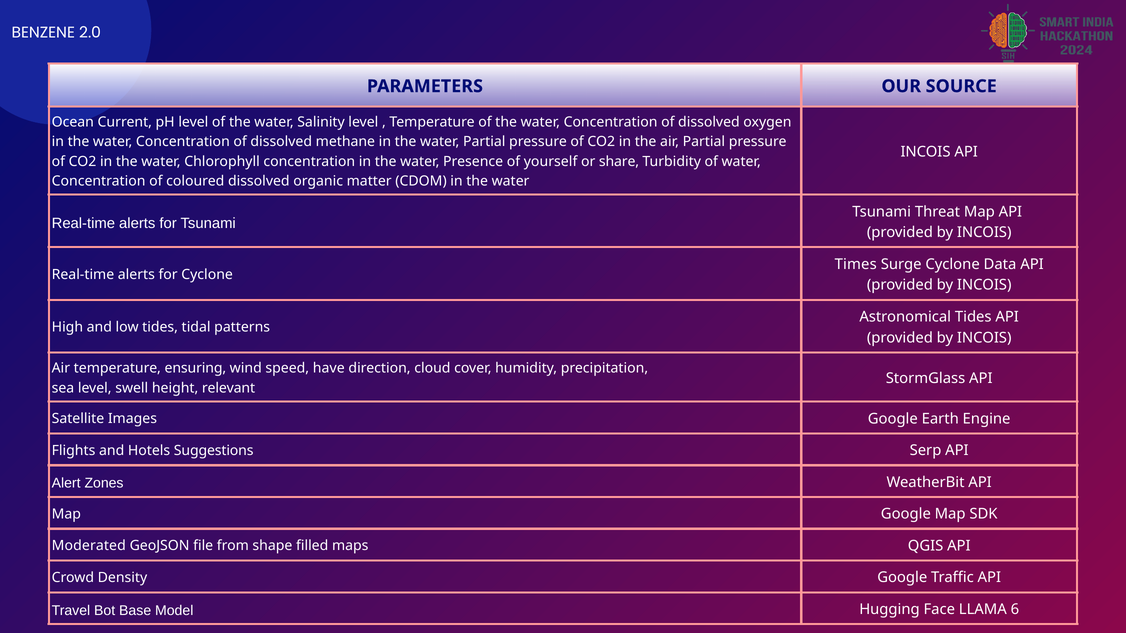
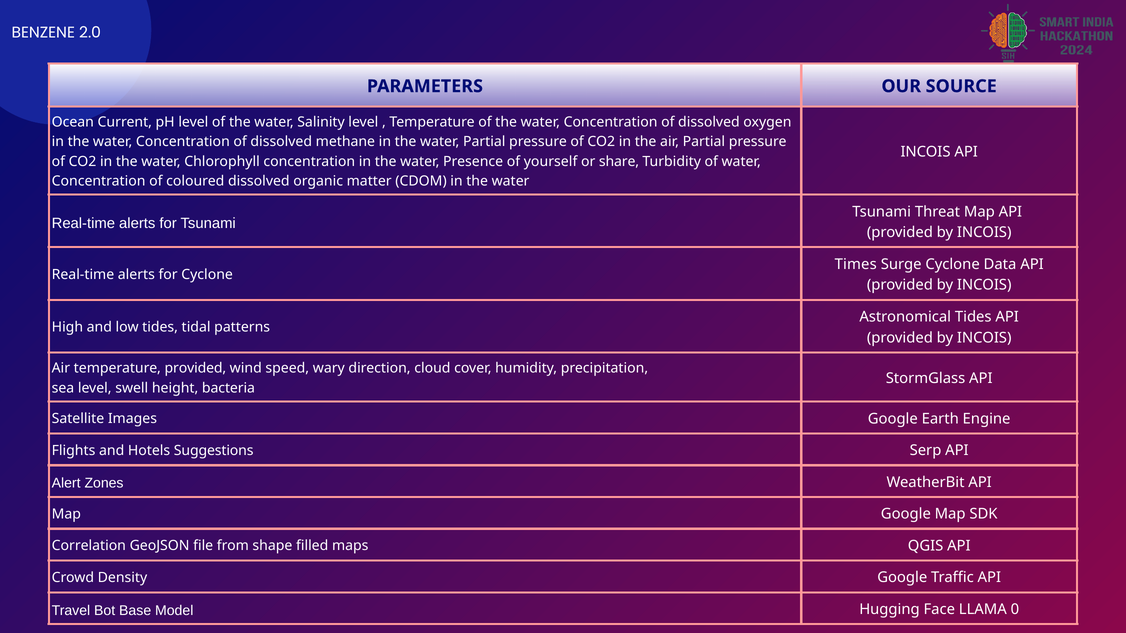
temperature ensuring: ensuring -> provided
have: have -> wary
relevant: relevant -> bacteria
Moderated: Moderated -> Correlation
6: 6 -> 0
